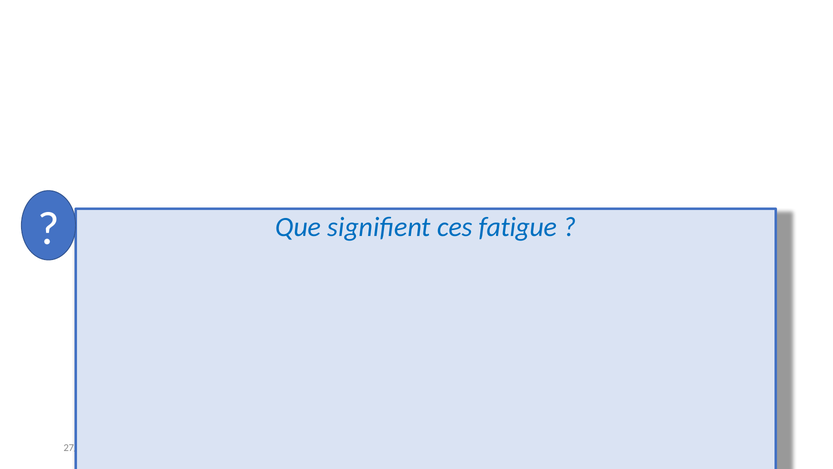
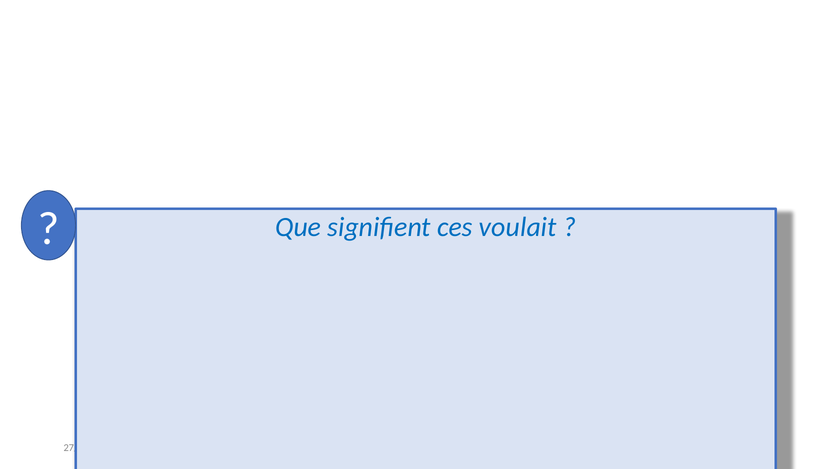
fatigue: fatigue -> voulait
